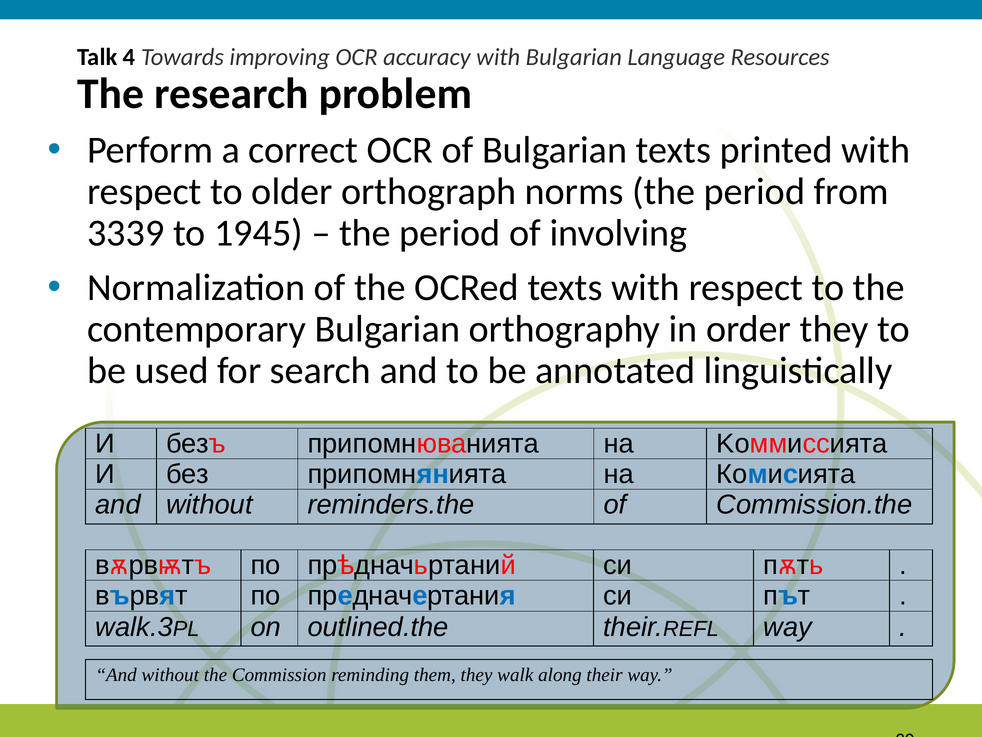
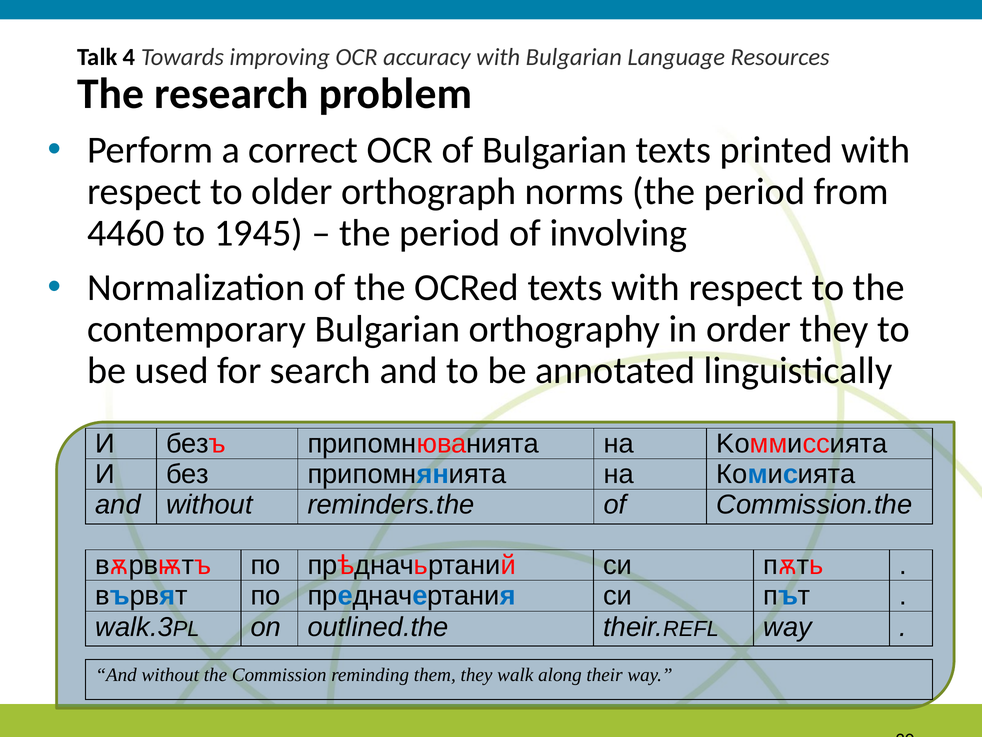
3339: 3339 -> 4460
